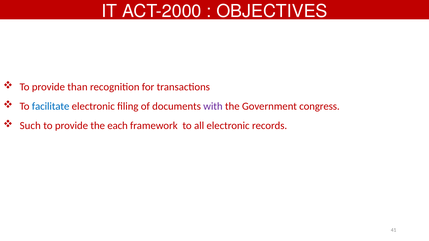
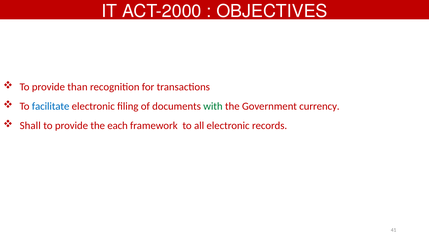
with colour: purple -> green
congress: congress -> currency
Such: Such -> Shall
